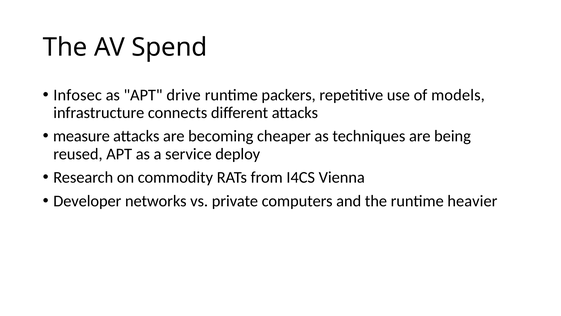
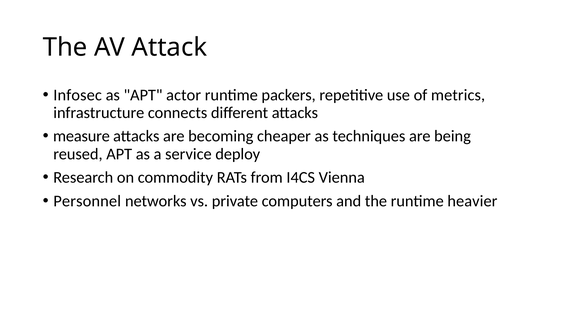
Spend: Spend -> Attack
drive: drive -> actor
models: models -> metrics
Developer: Developer -> Personnel
